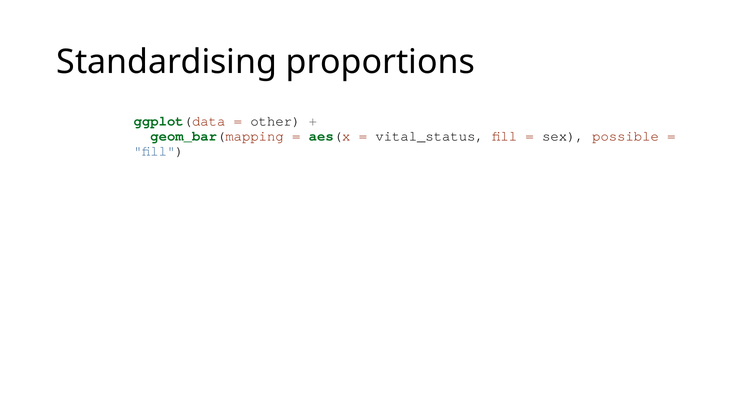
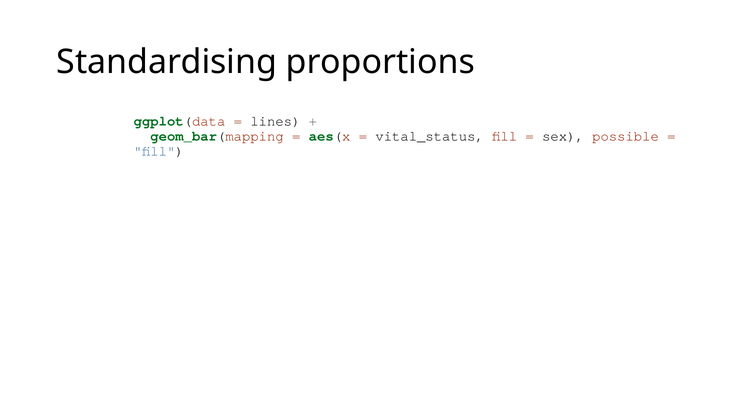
other: other -> lines
